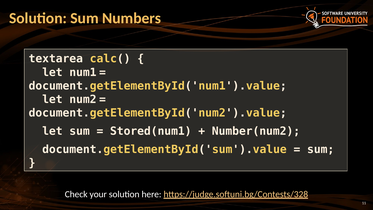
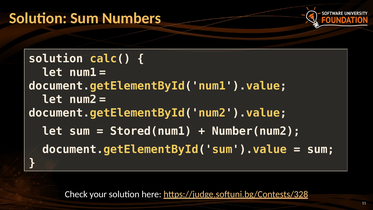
textarea at (56, 59): textarea -> solution
